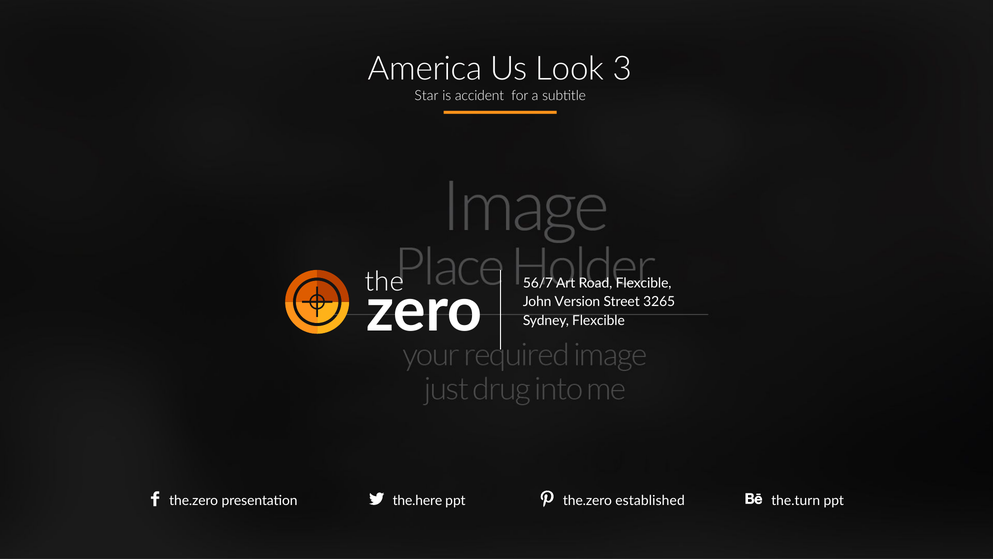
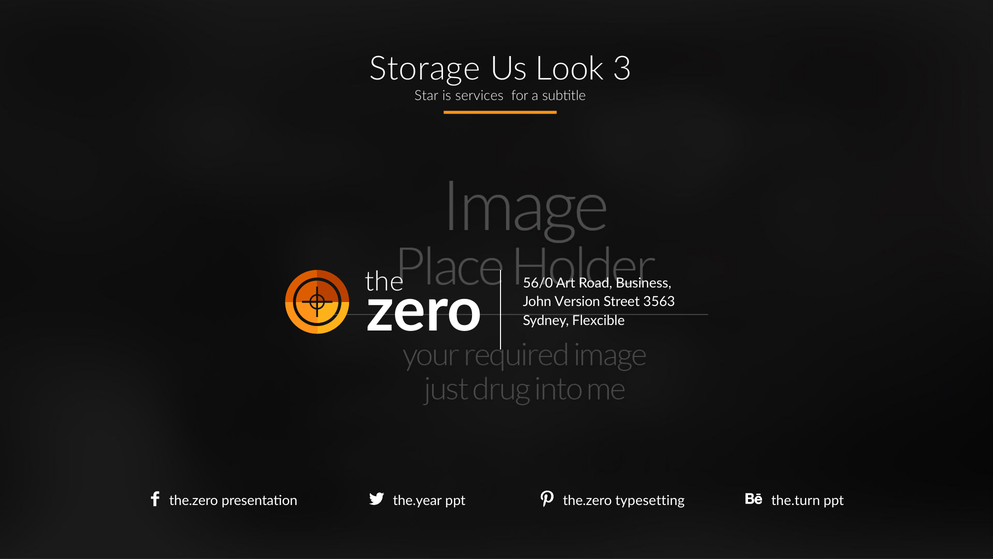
America: America -> Storage
accident: accident -> services
56/7: 56/7 -> 56/0
Road Flexcible: Flexcible -> Business
3265: 3265 -> 3563
the.here: the.here -> the.year
established: established -> typesetting
